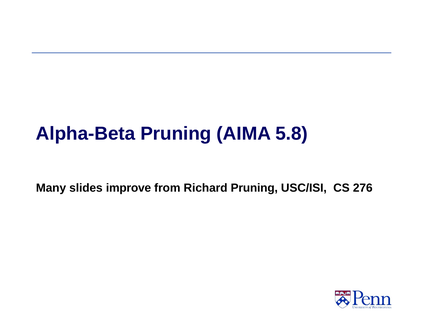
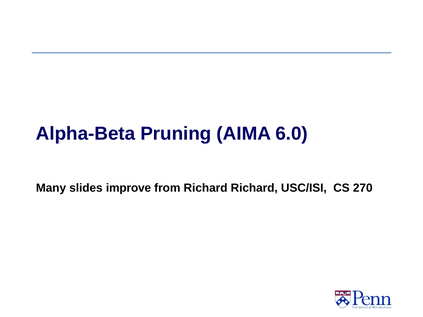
5.8: 5.8 -> 6.0
Richard Pruning: Pruning -> Richard
276: 276 -> 270
